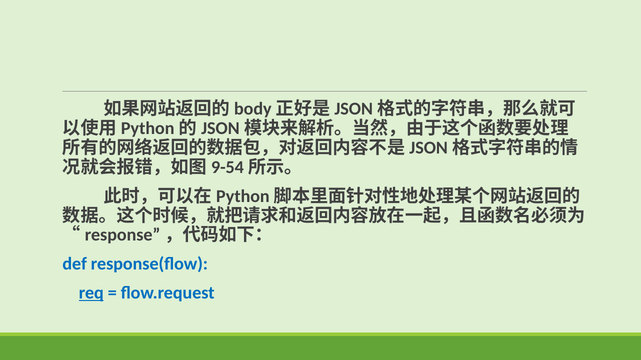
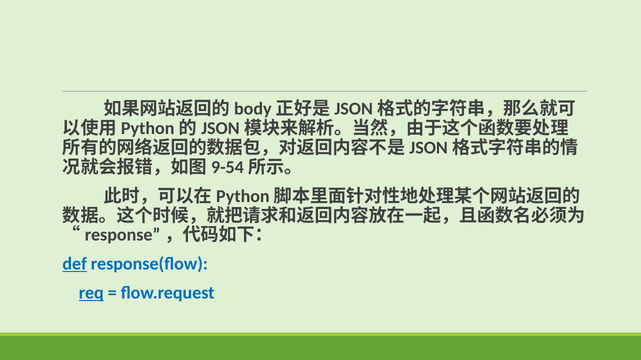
def underline: none -> present
